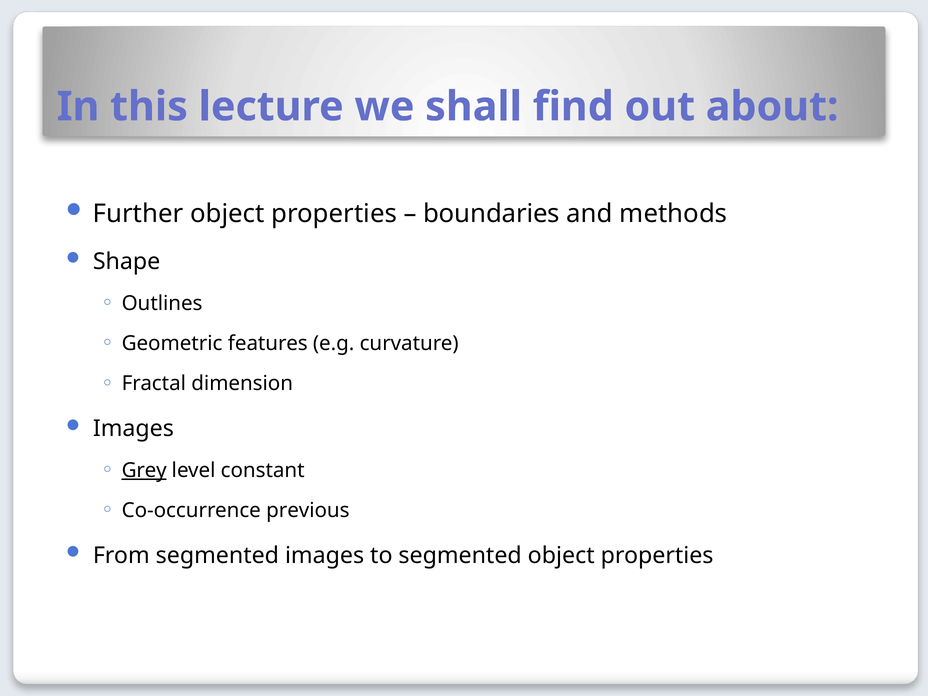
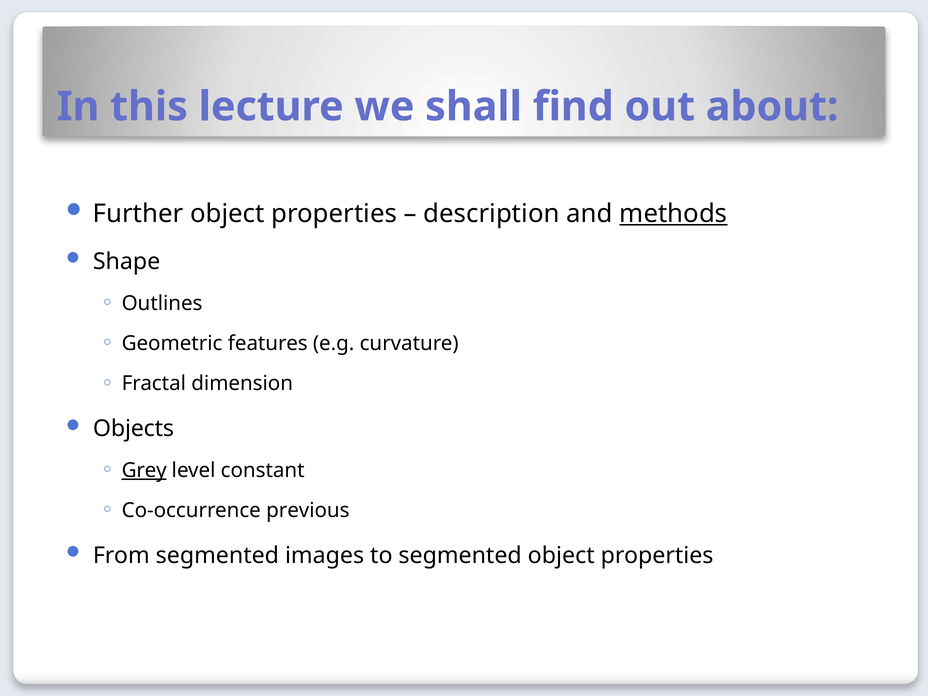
boundaries: boundaries -> description
methods underline: none -> present
Images at (133, 429): Images -> Objects
